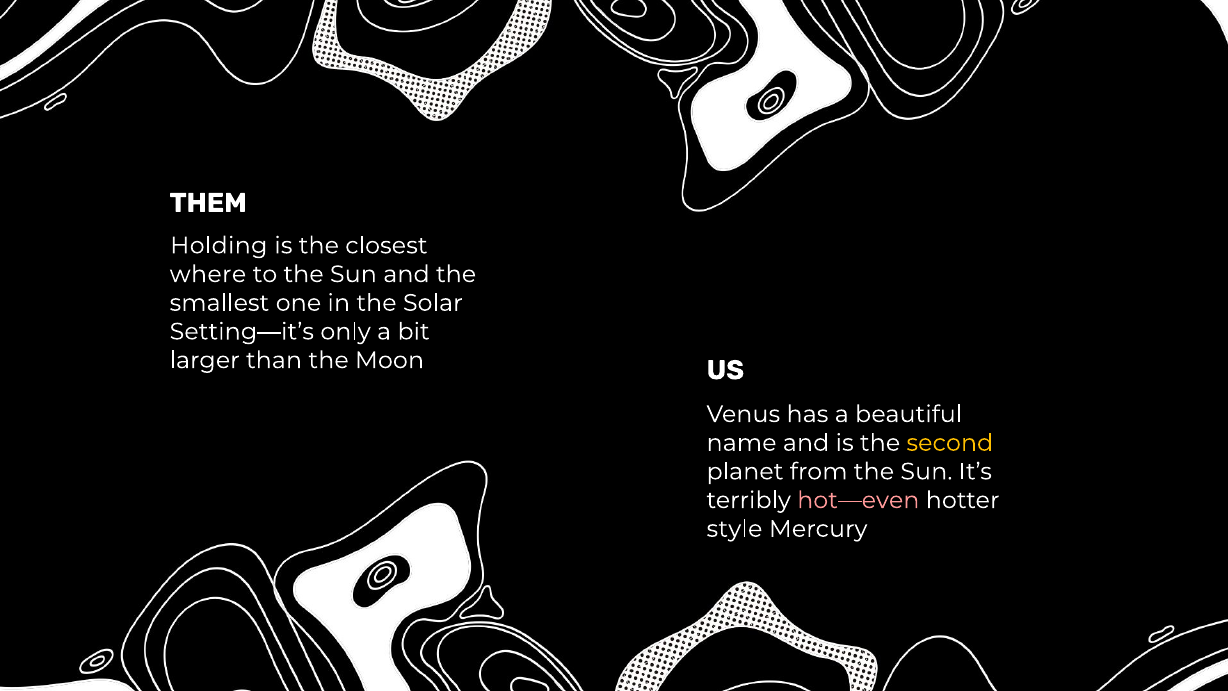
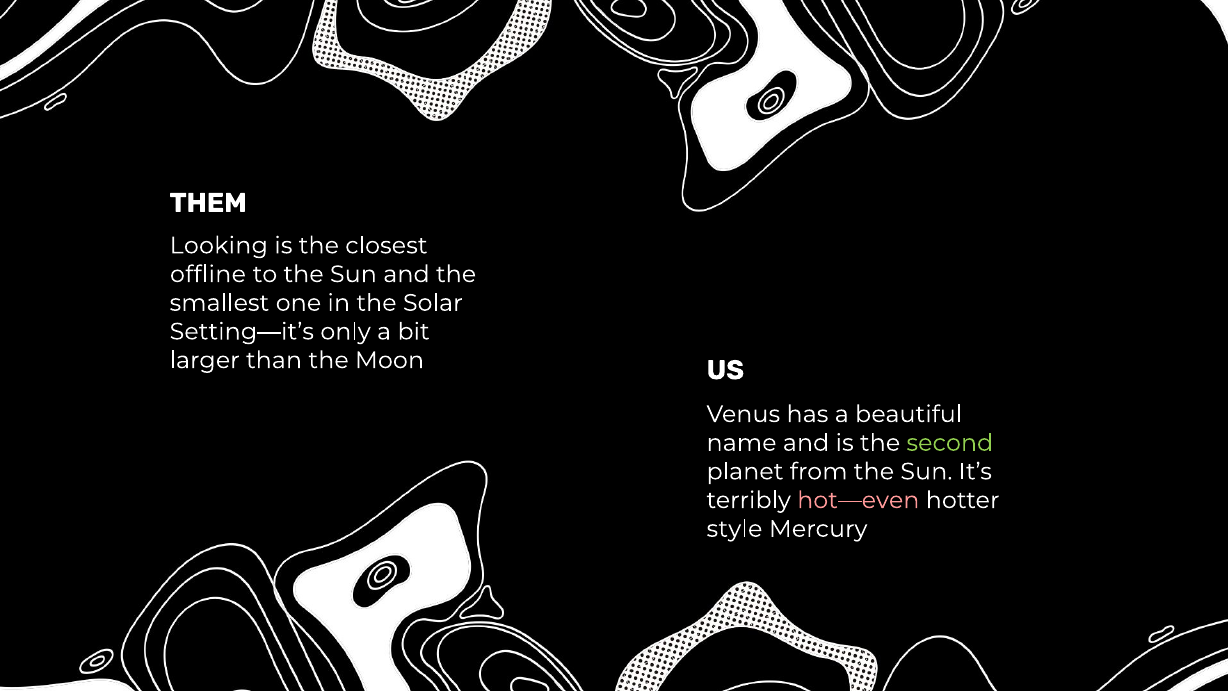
Holding: Holding -> Looking
where: where -> offline
second colour: yellow -> light green
